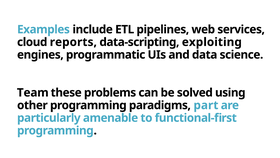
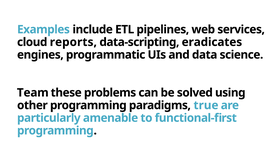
exploiting: exploiting -> eradicates
part: part -> true
